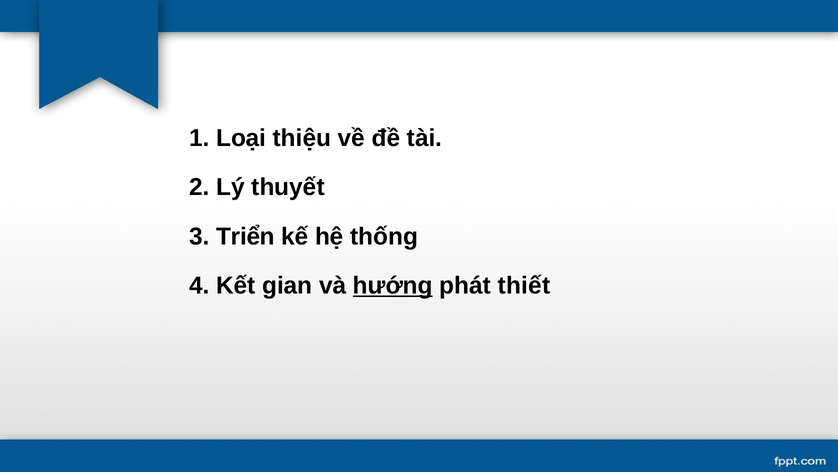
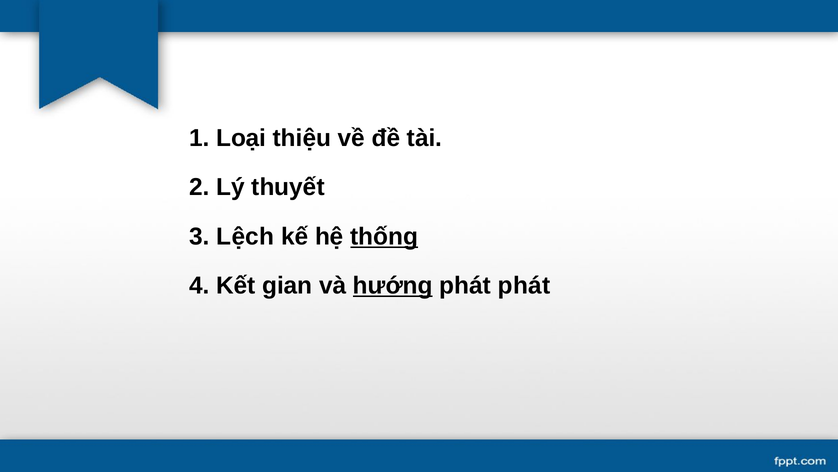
Triển: Triển -> Lệch
thống underline: none -> present
phát thiết: thiết -> phát
